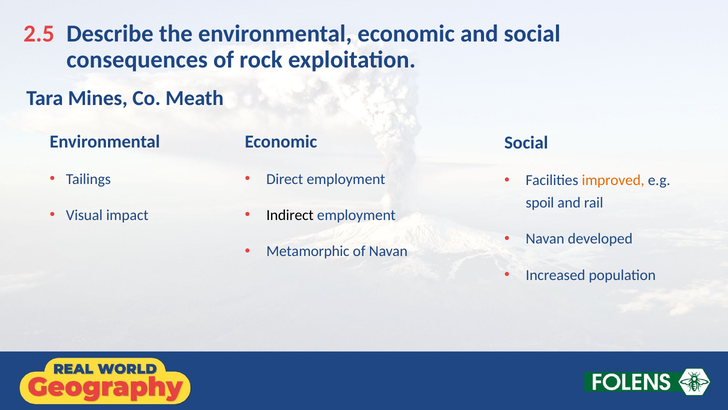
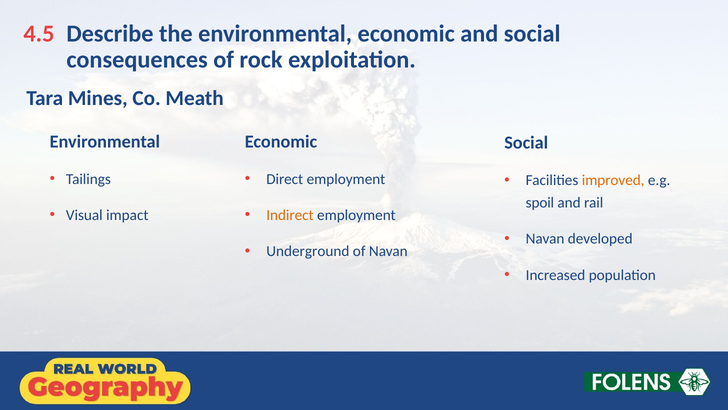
2.5: 2.5 -> 4.5
Indirect colour: black -> orange
Metamorphic: Metamorphic -> Underground
